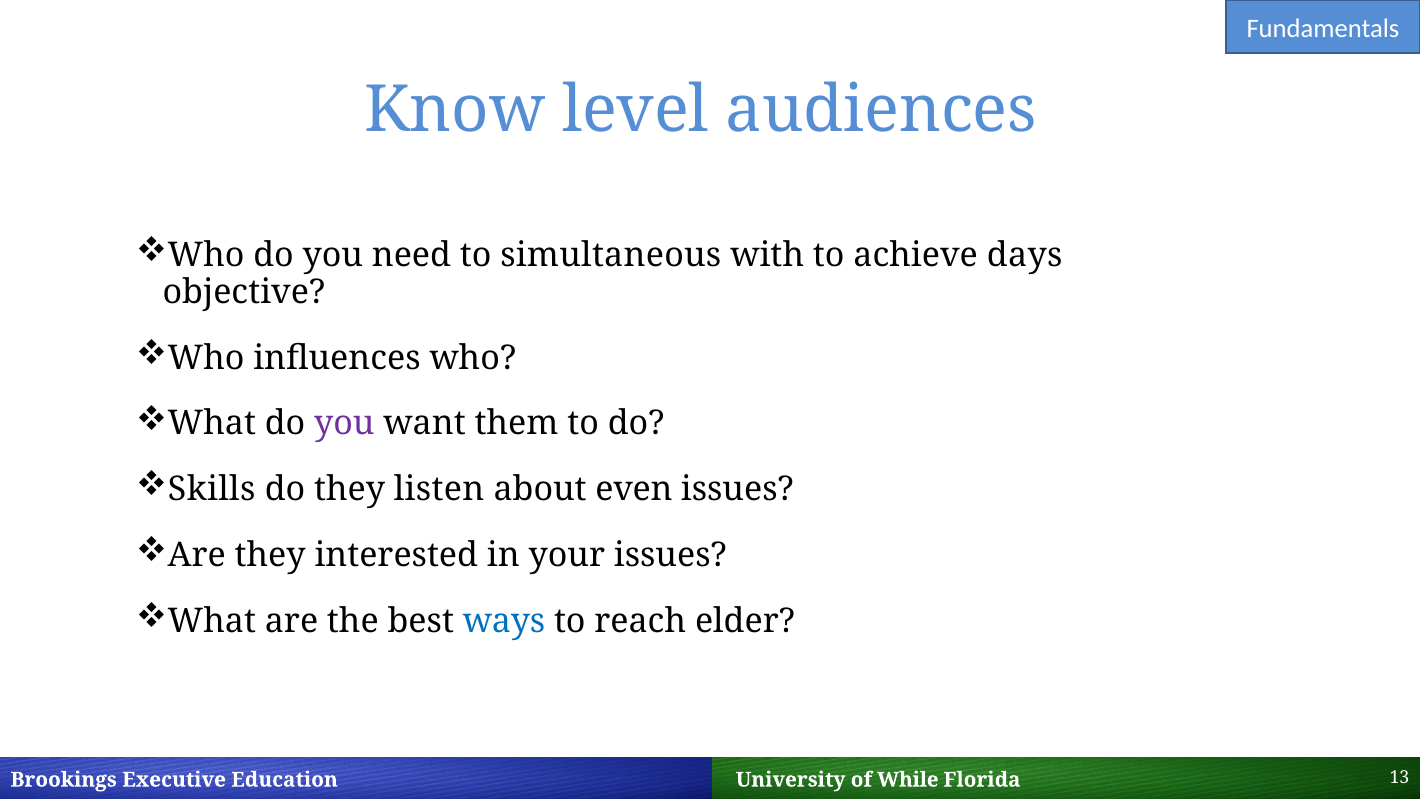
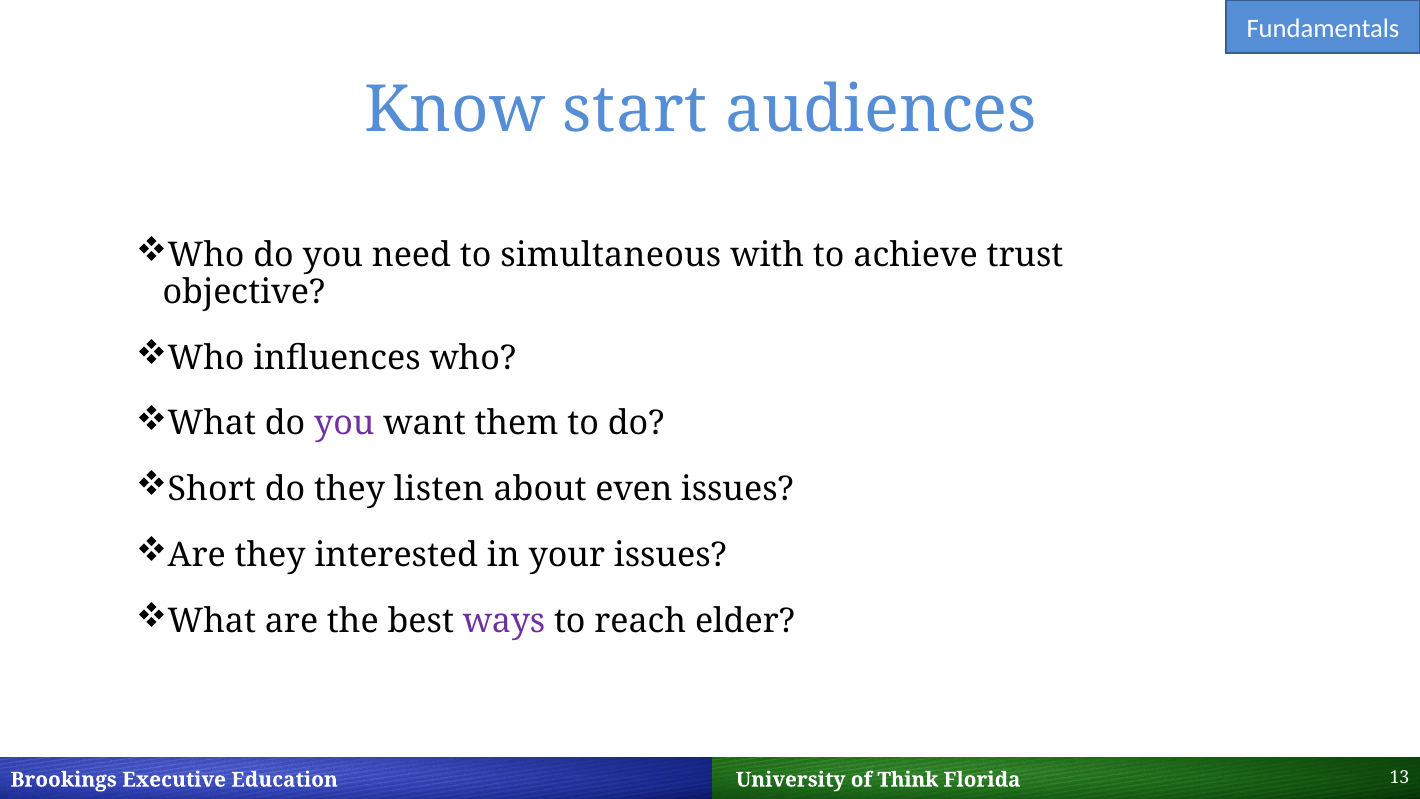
level: level -> start
days: days -> trust
Skills: Skills -> Short
ways colour: blue -> purple
While: While -> Think
